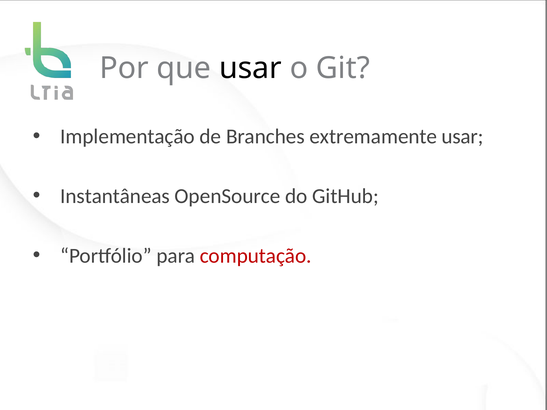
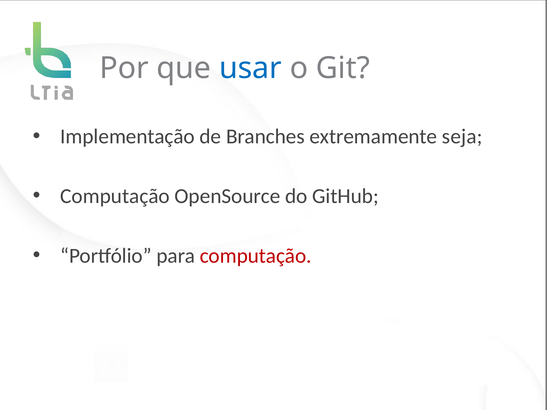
usar at (250, 68) colour: black -> blue
extremamente usar: usar -> seja
Instantâneas at (115, 196): Instantâneas -> Computação
